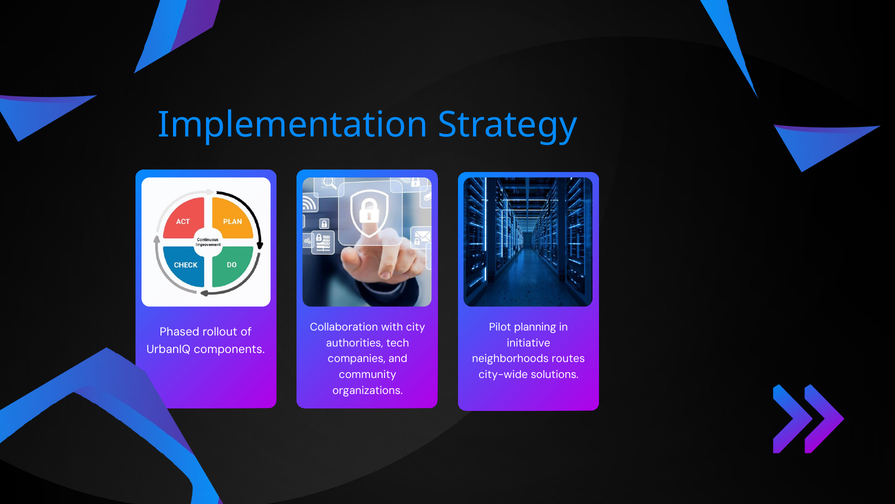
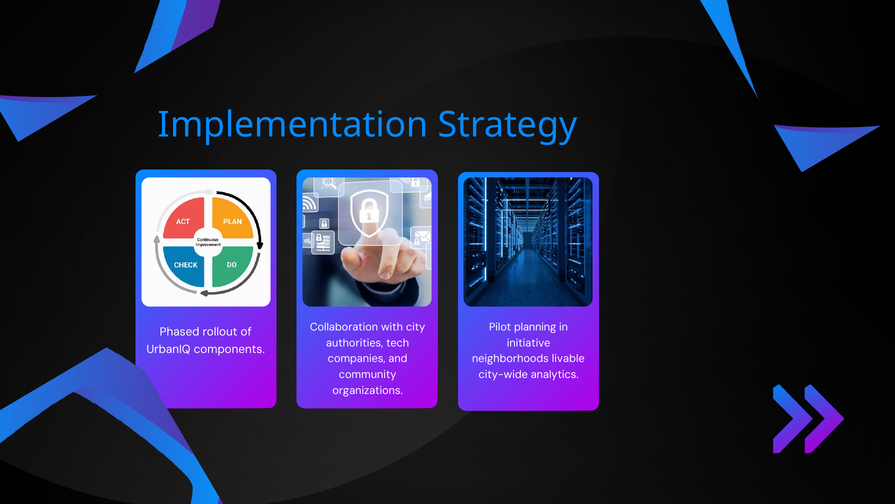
routes: routes -> livable
solutions: solutions -> analytics
